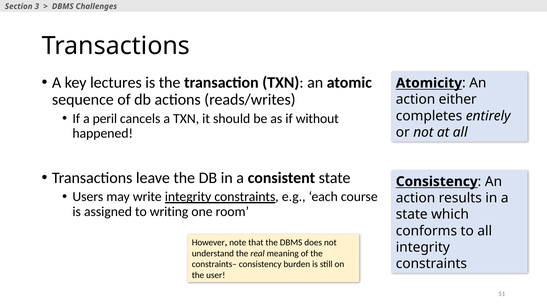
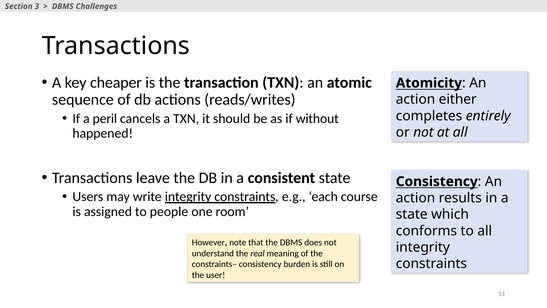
lectures: lectures -> cheaper
writing: writing -> people
